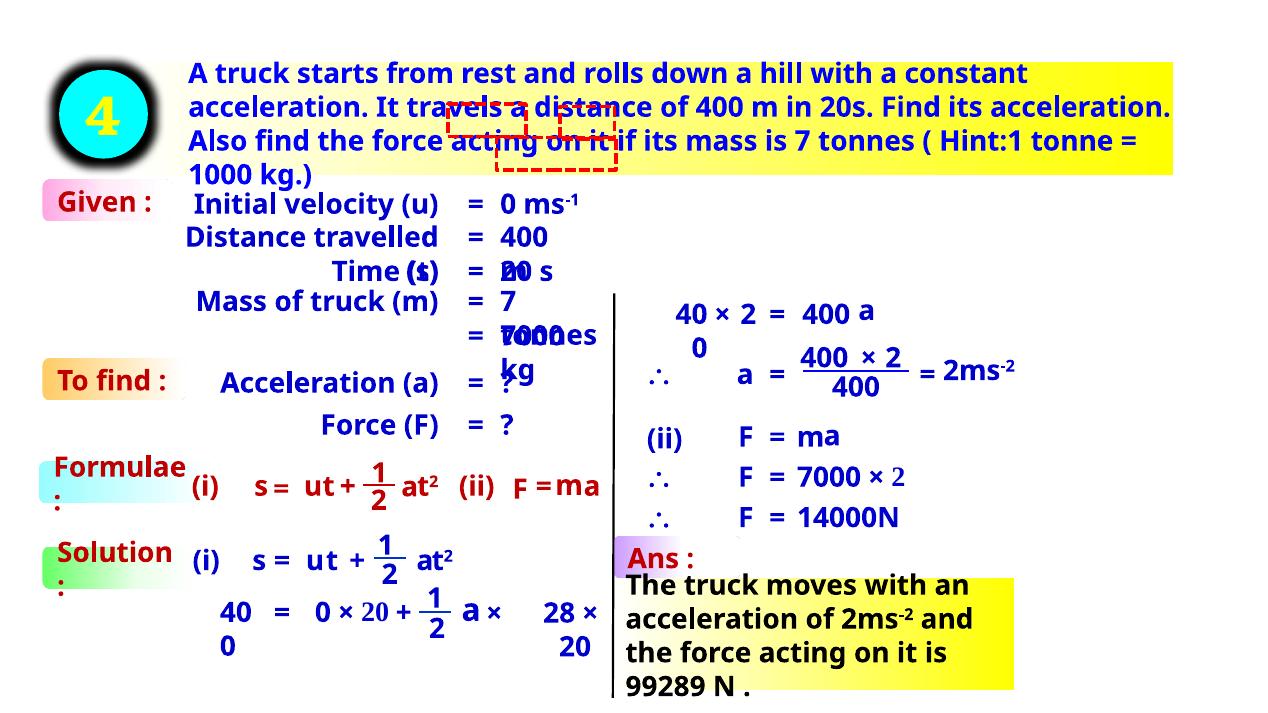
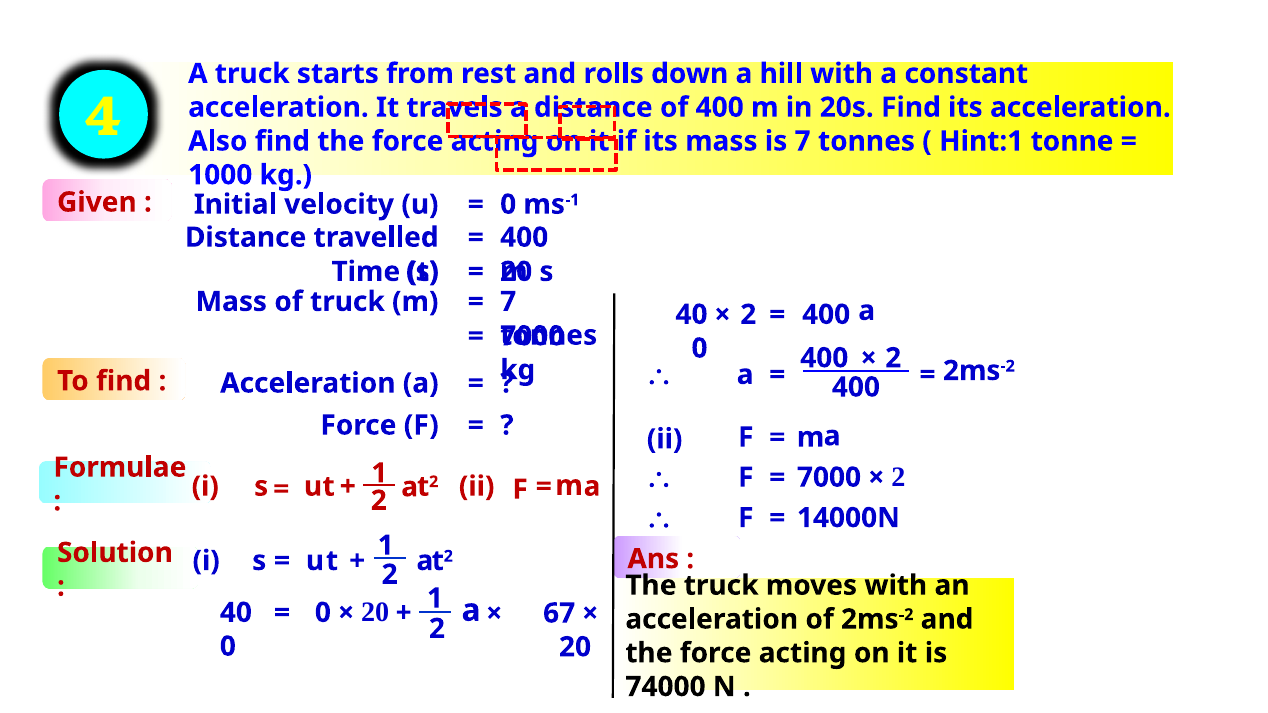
28: 28 -> 67
99289: 99289 -> 74000
